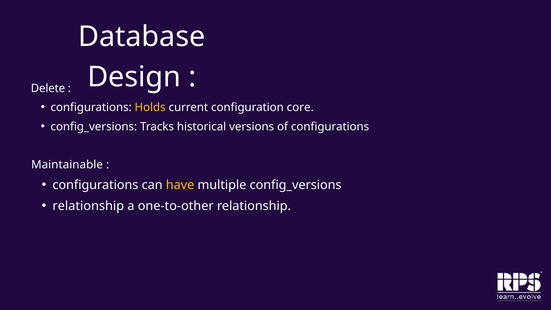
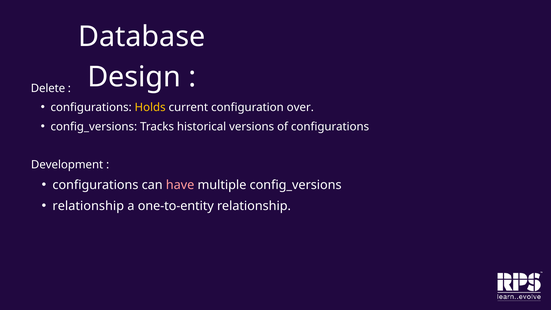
core: core -> over
Maintainable: Maintainable -> Development
have colour: yellow -> pink
one-to-other: one-to-other -> one-to-entity
